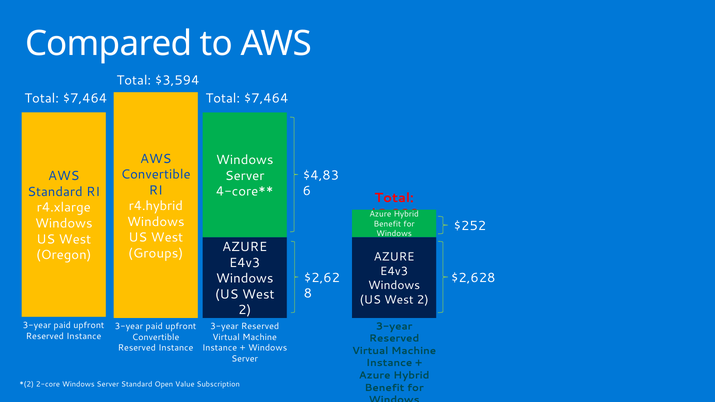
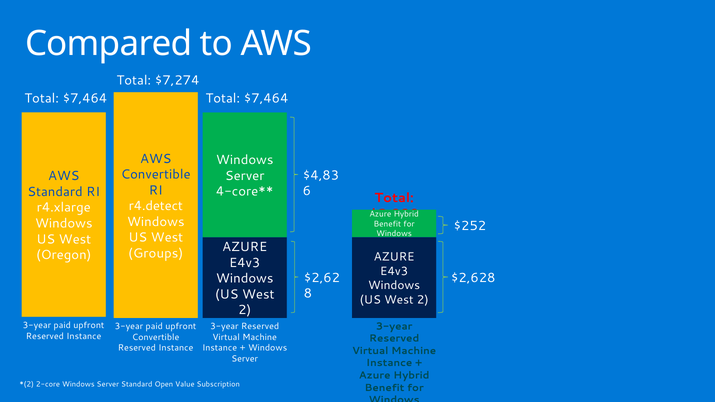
$3,594: $3,594 -> $7,274
r4.hybrid: r4.hybrid -> r4.detect
